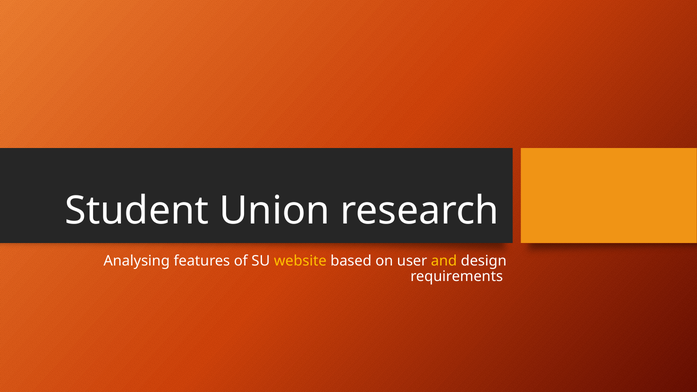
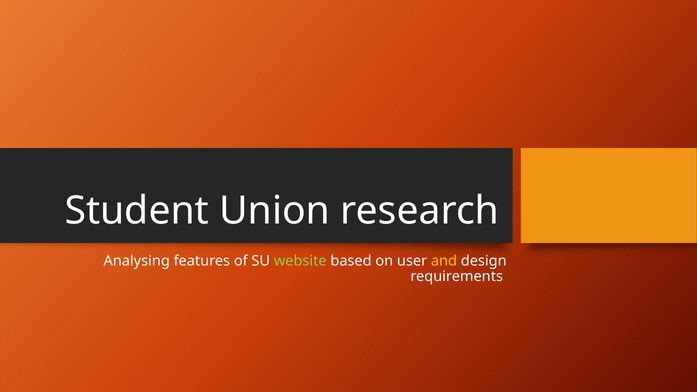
website colour: yellow -> light green
